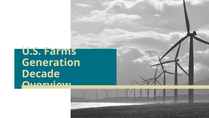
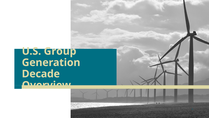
Farms: Farms -> Group
